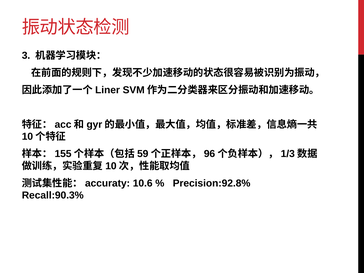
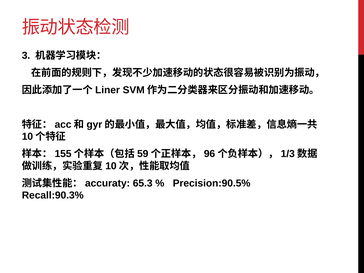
10.6: 10.6 -> 65.3
Precision:92.8%: Precision:92.8% -> Precision:90.5%
